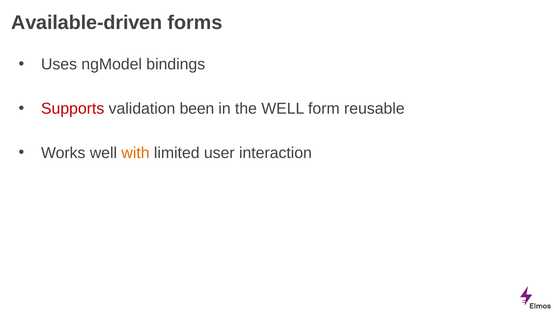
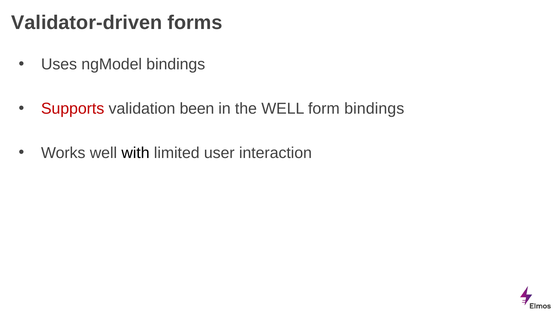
Available-driven: Available-driven -> Validator-driven
form reusable: reusable -> bindings
with colour: orange -> black
